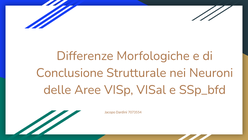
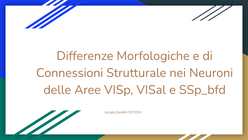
Conclusione: Conclusione -> Connessioni
